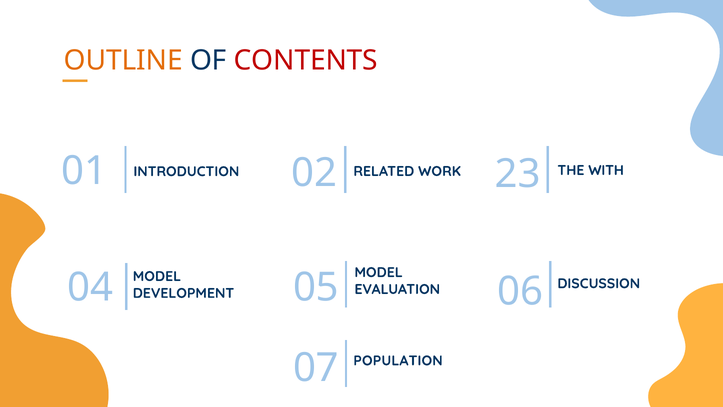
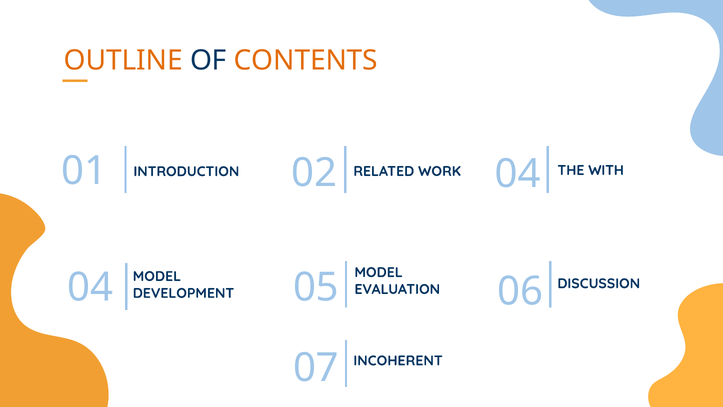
CONTENTS colour: red -> orange
INTRODUCTION 23: 23 -> 04
POPULATION: POPULATION -> INCOHERENT
